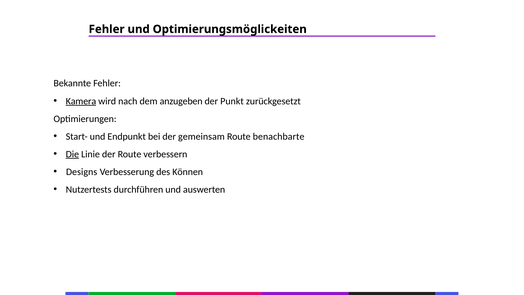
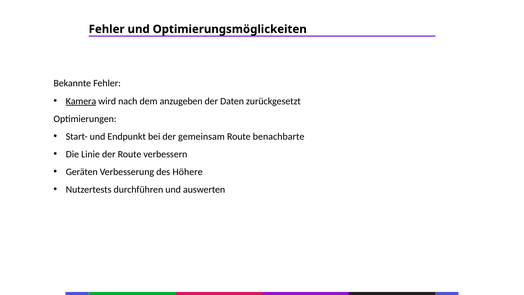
Punkt: Punkt -> Daten
Die underline: present -> none
Designs: Designs -> Geräten
Können: Können -> Höhere
